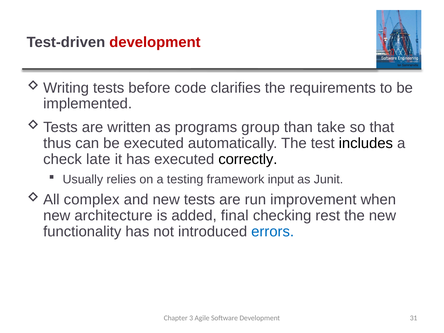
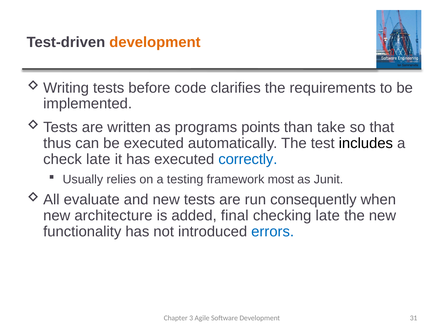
development at (155, 42) colour: red -> orange
group: group -> points
correctly colour: black -> blue
input: input -> most
complex: complex -> evaluate
improvement: improvement -> consequently
checking rest: rest -> late
